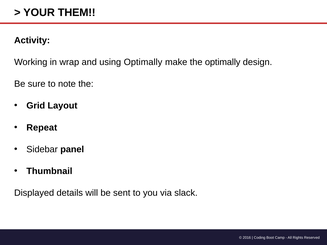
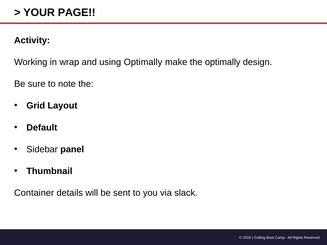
THEM: THEM -> PAGE
Repeat: Repeat -> Default
Displayed: Displayed -> Container
